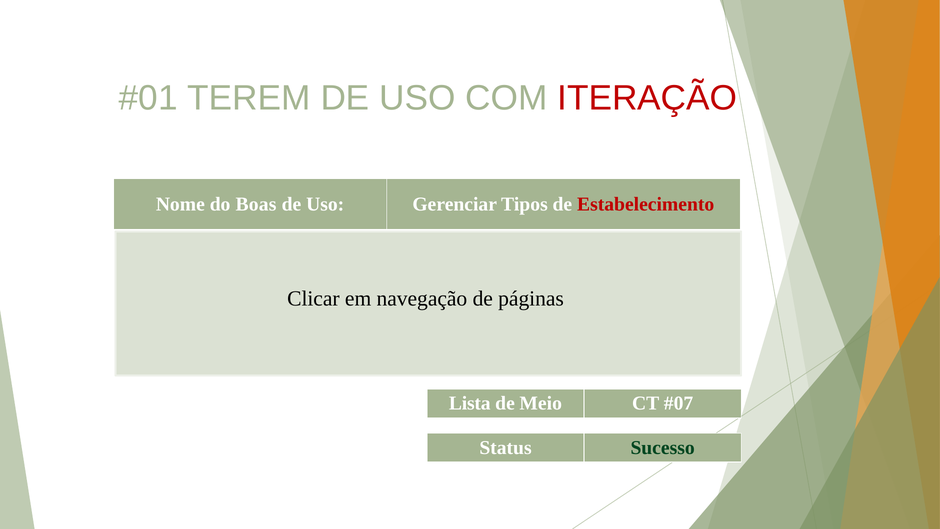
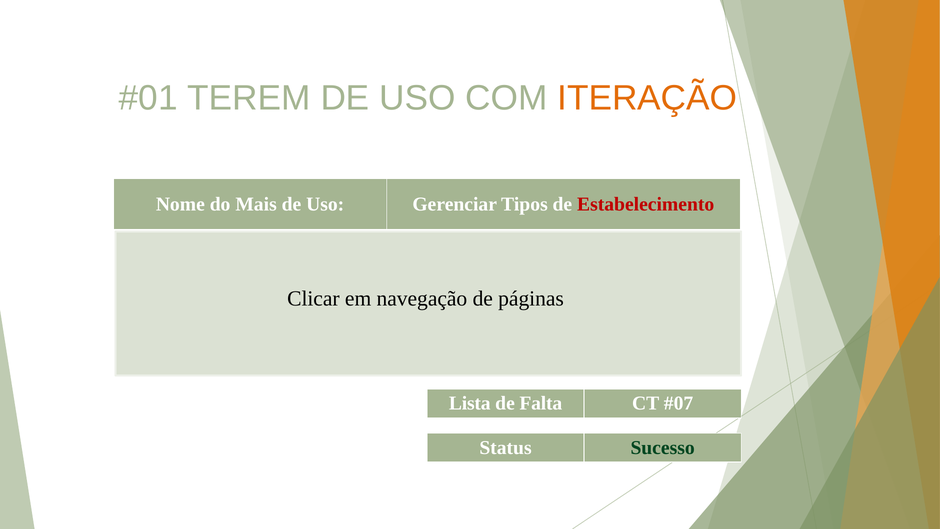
ITERAÇÃO colour: red -> orange
Boas: Boas -> Mais
Meio: Meio -> Falta
